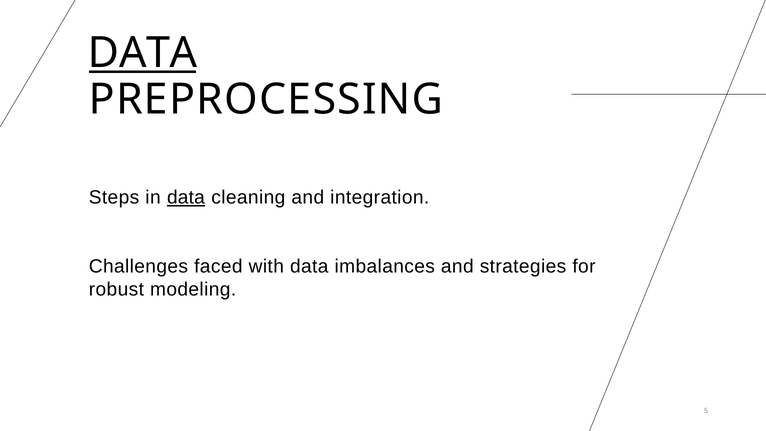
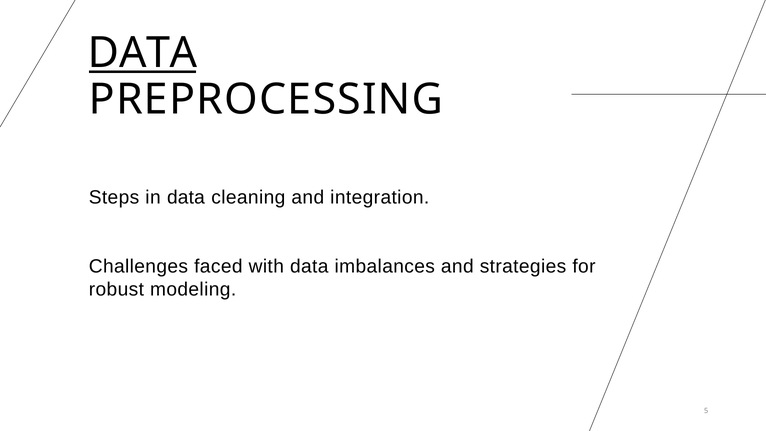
data at (186, 197) underline: present -> none
